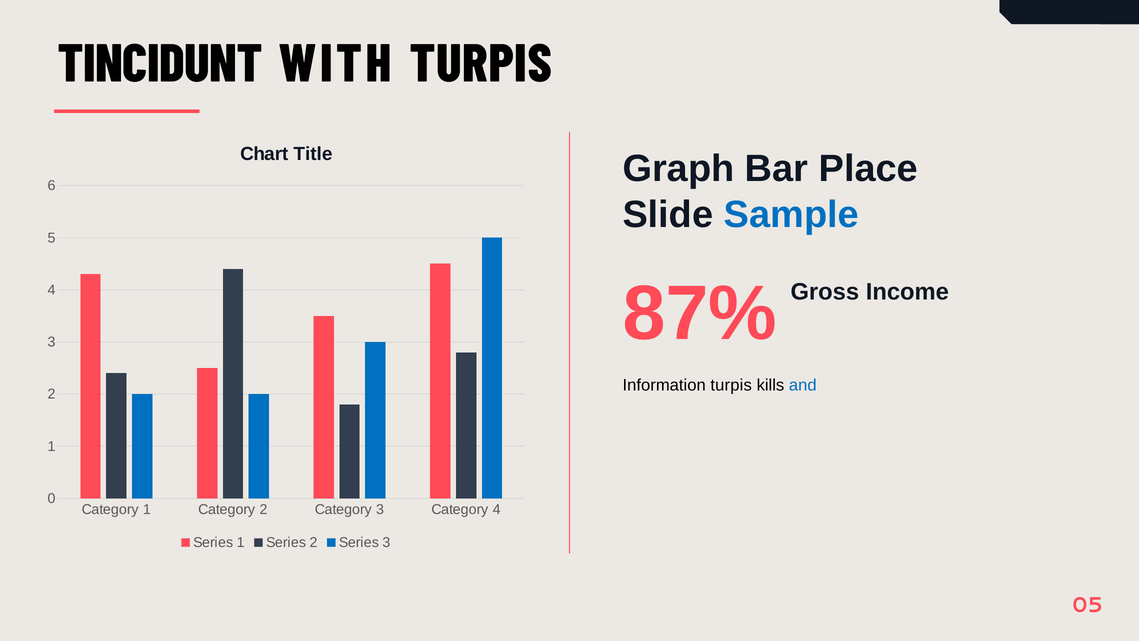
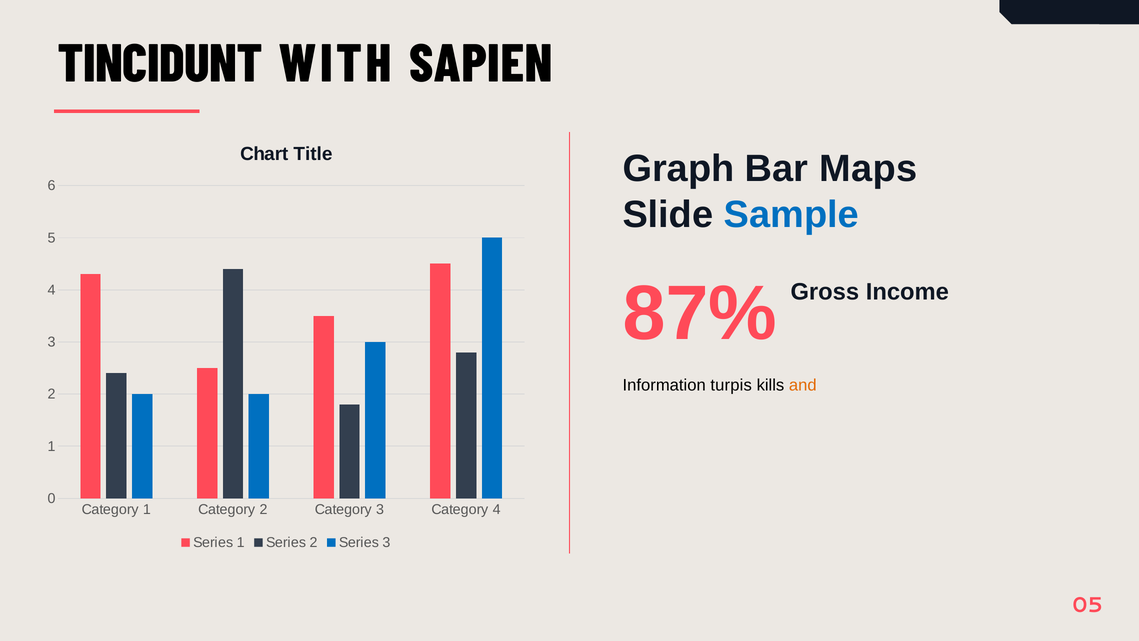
WITH TURPIS: TURPIS -> SAPIEN
Place: Place -> Maps
and colour: blue -> orange
